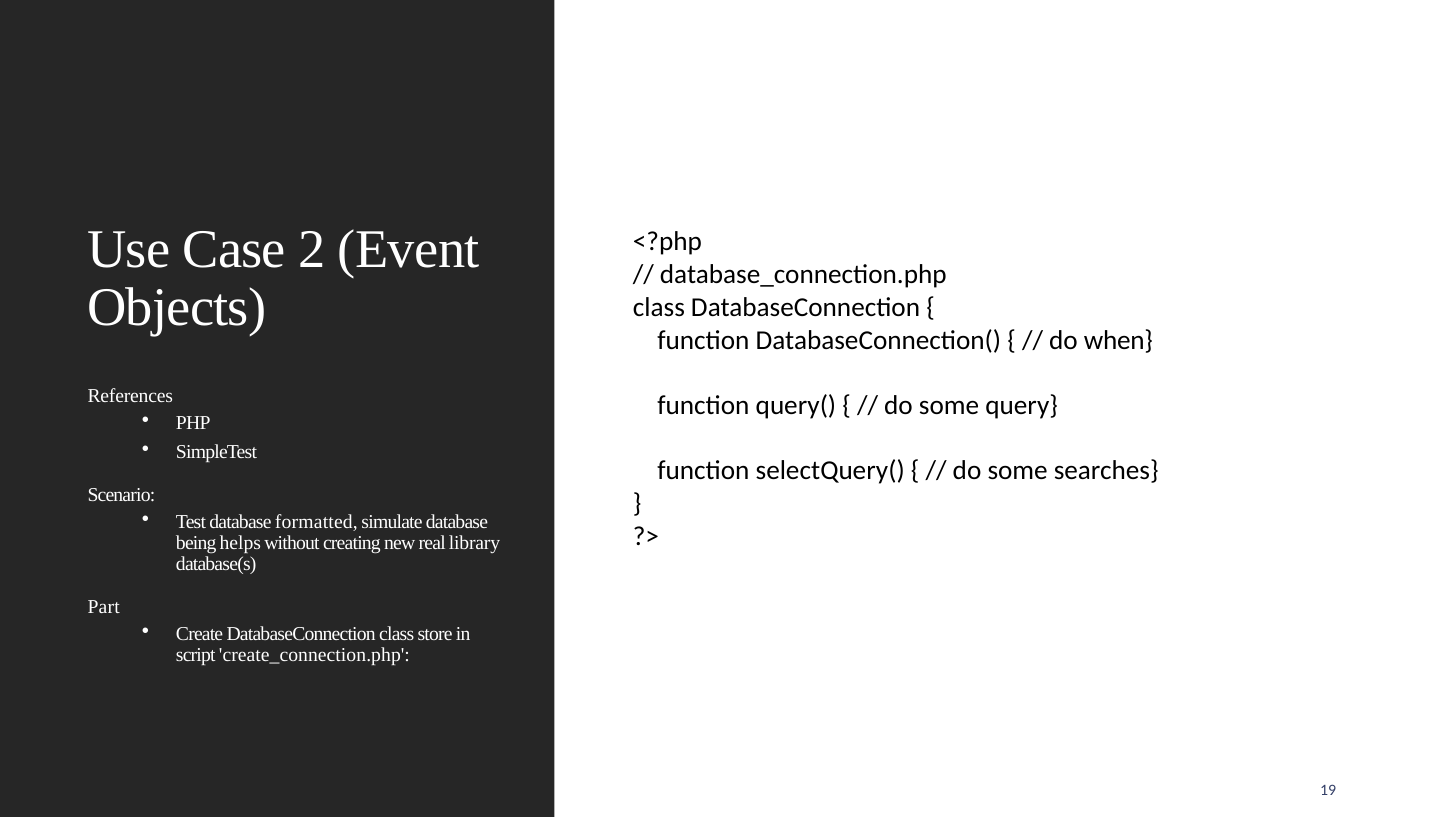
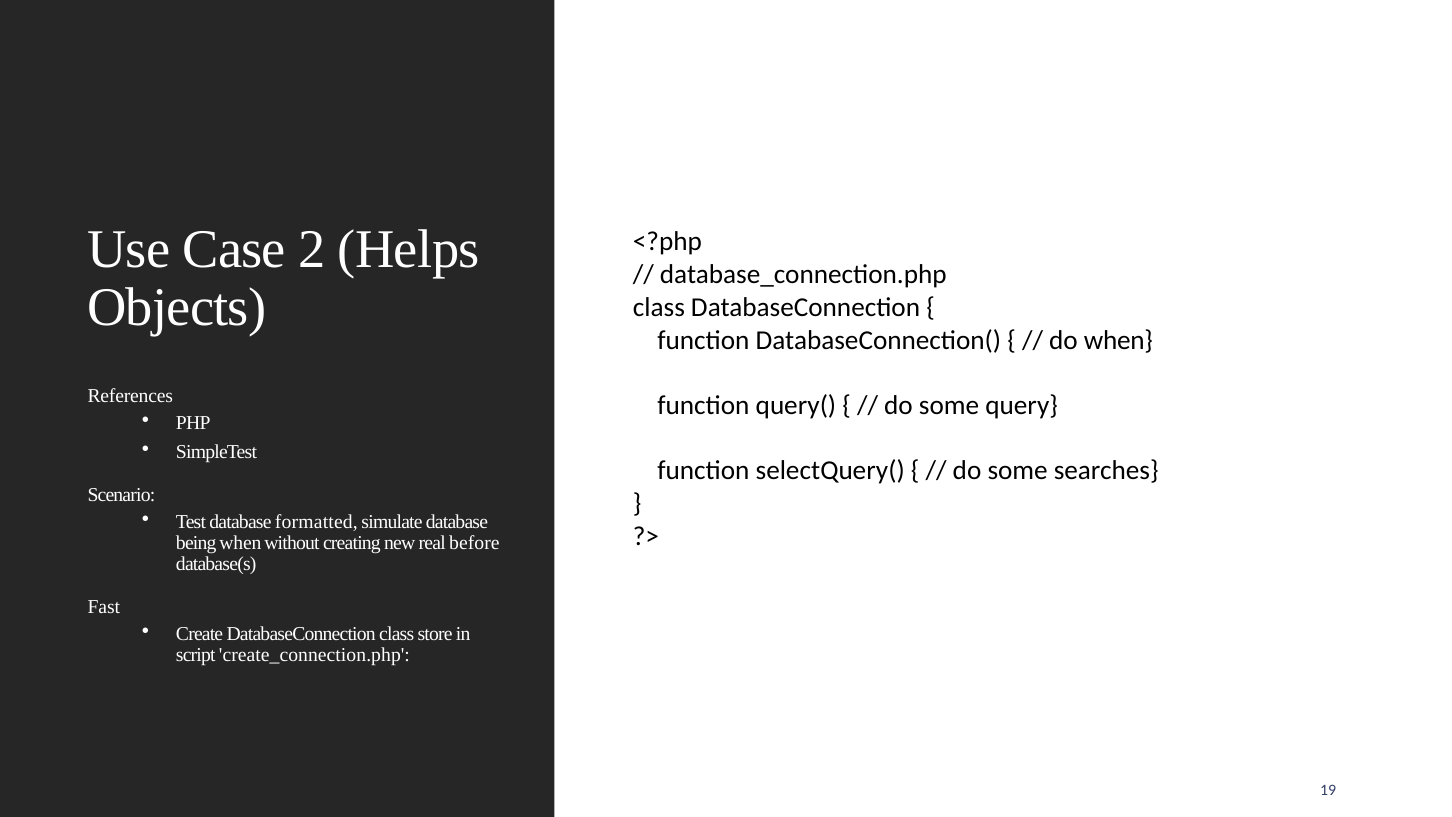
Event: Event -> Helps
being helps: helps -> when
library: library -> before
Part: Part -> Fast
